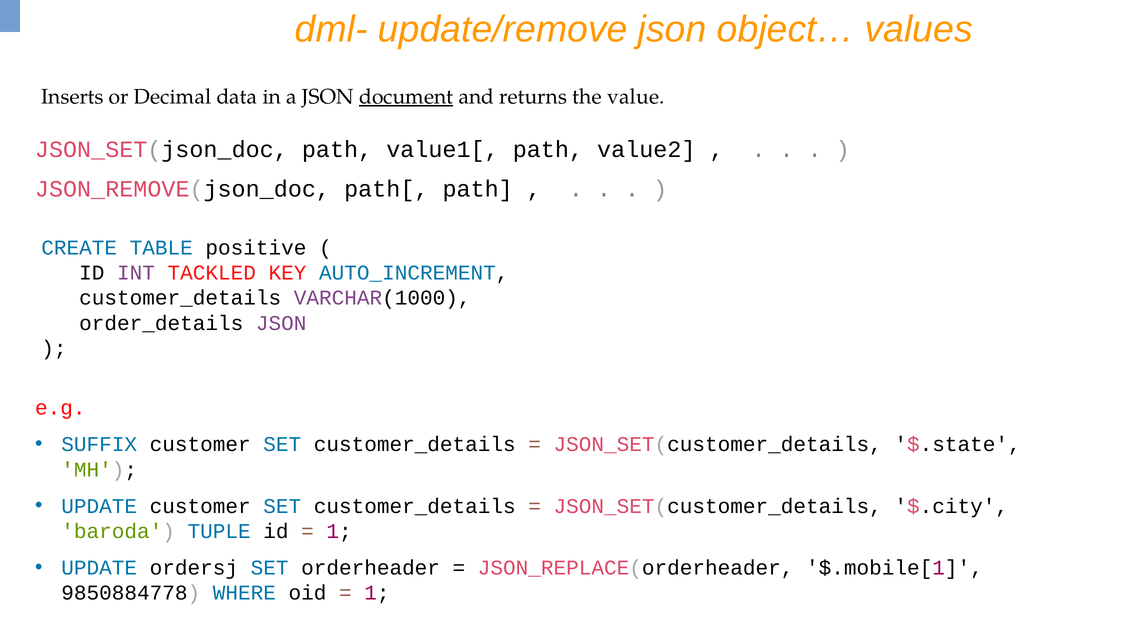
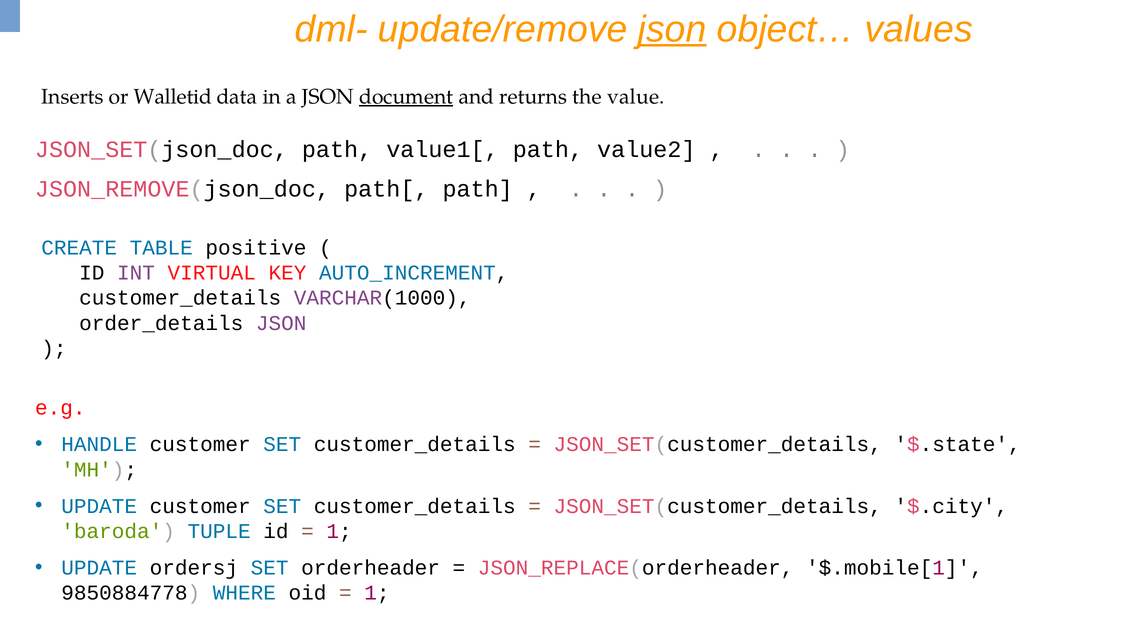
json at (672, 29) underline: none -> present
Decimal: Decimal -> Walletid
TACKLED: TACKLED -> VIRTUAL
SUFFIX: SUFFIX -> HANDLE
